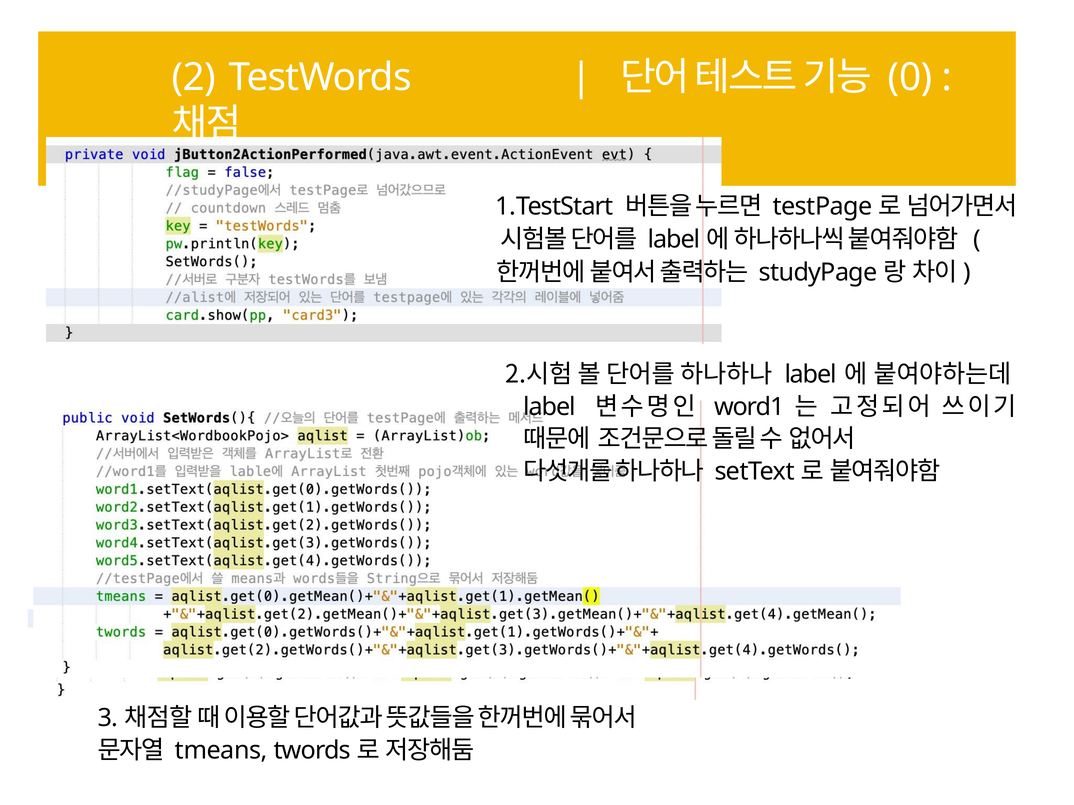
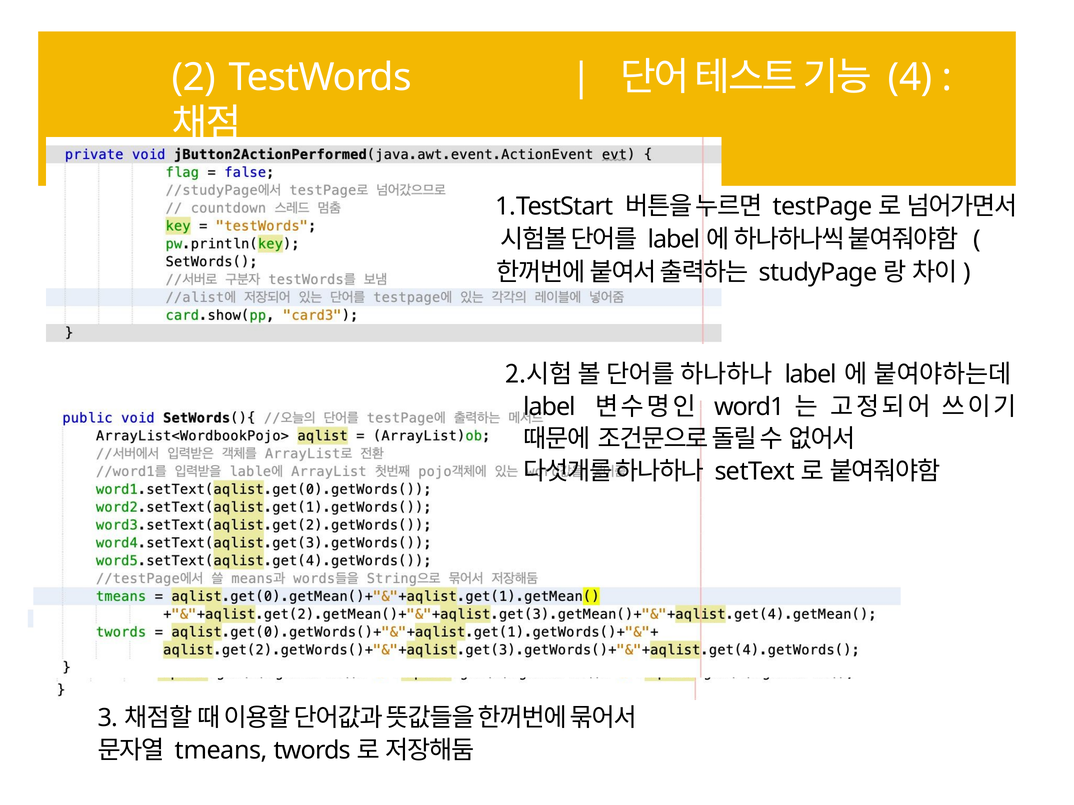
0: 0 -> 4
